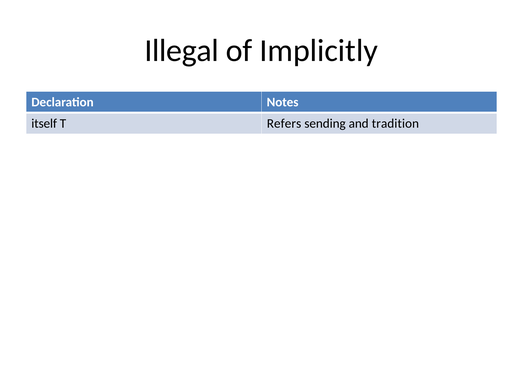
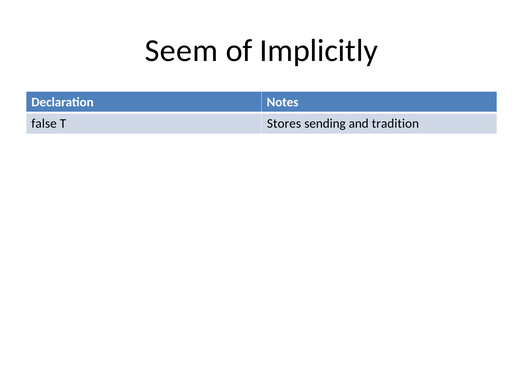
Illegal: Illegal -> Seem
itself: itself -> false
Refers: Refers -> Stores
